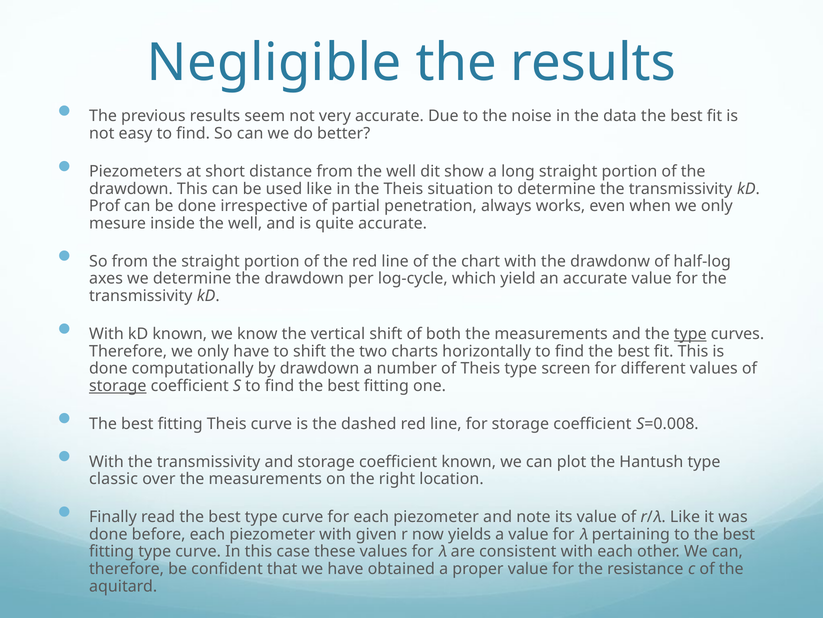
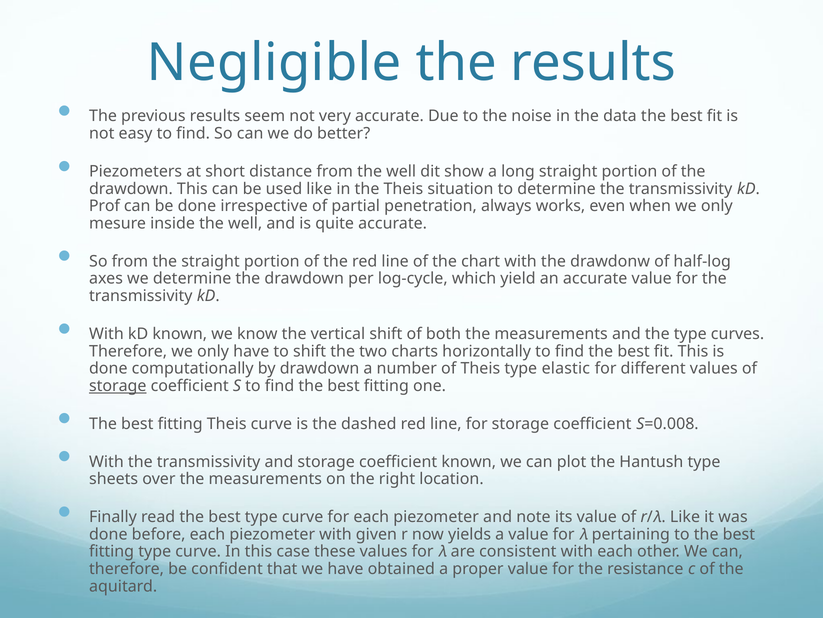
type at (690, 334) underline: present -> none
screen: screen -> elastic
classic: classic -> sheets
